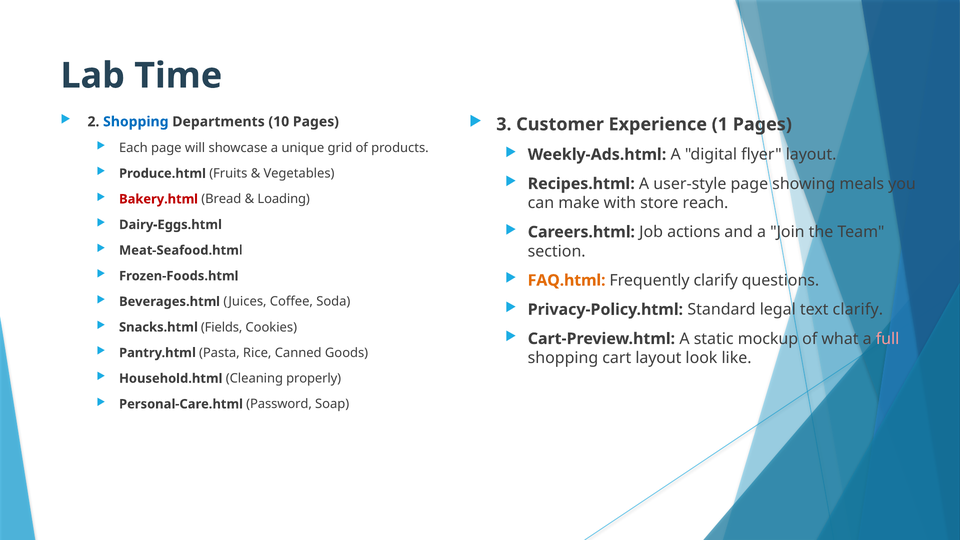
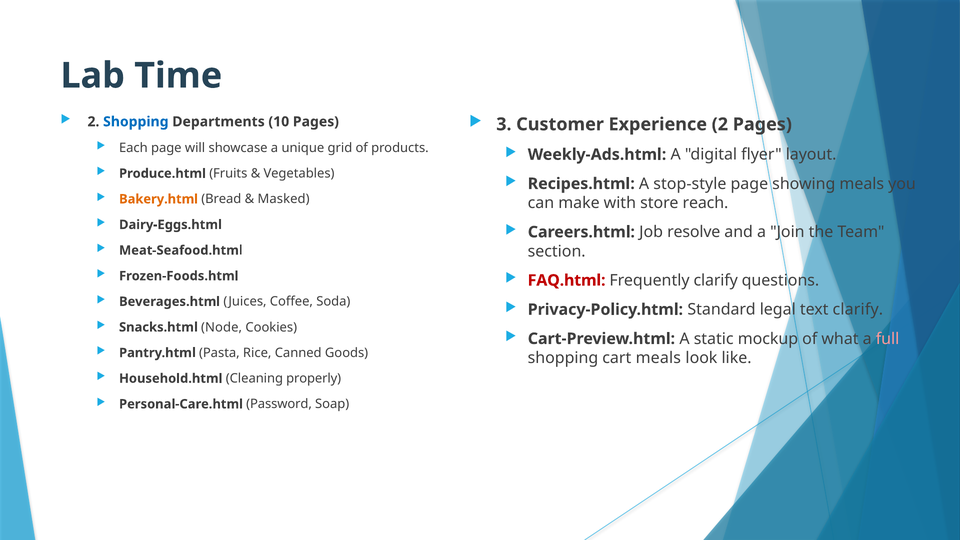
Experience 1: 1 -> 2
user-style: user-style -> stop-style
Bakery.html colour: red -> orange
Loading: Loading -> Masked
actions: actions -> resolve
FAQ.html colour: orange -> red
Fields: Fields -> Node
cart layout: layout -> meals
